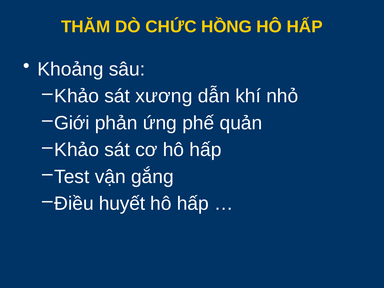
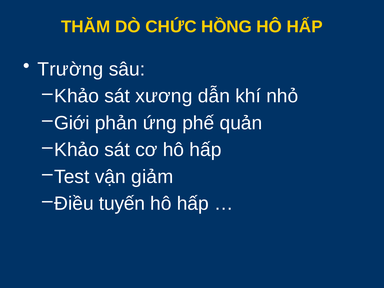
Khoảng: Khoảng -> Trường
gắng: gắng -> giảm
huyết: huyết -> tuyến
